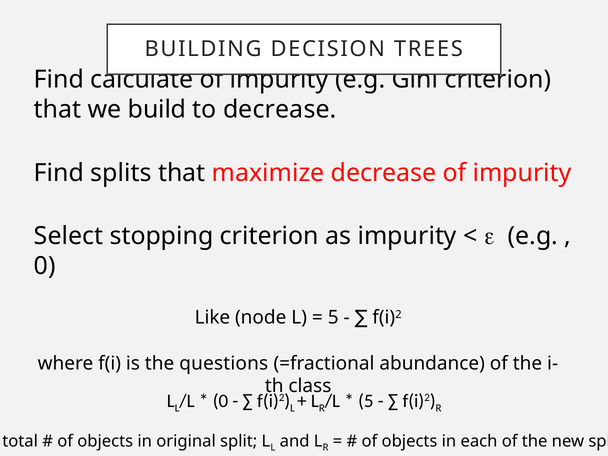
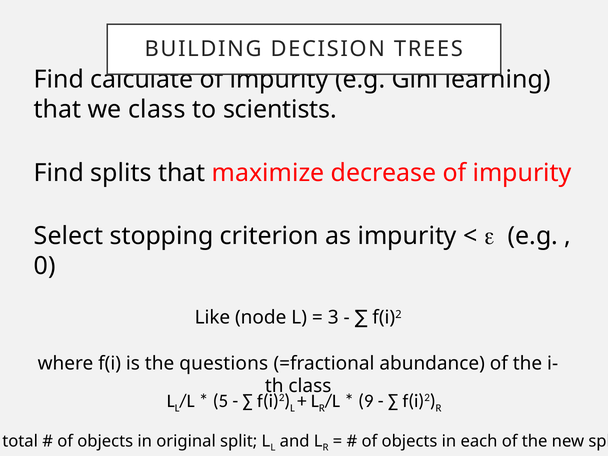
Gini criterion: criterion -> learning
we build: build -> class
to decrease: decrease -> scientists
5 at (333, 318): 5 -> 3
0 at (220, 401): 0 -> 5
5 at (366, 401): 5 -> 9
